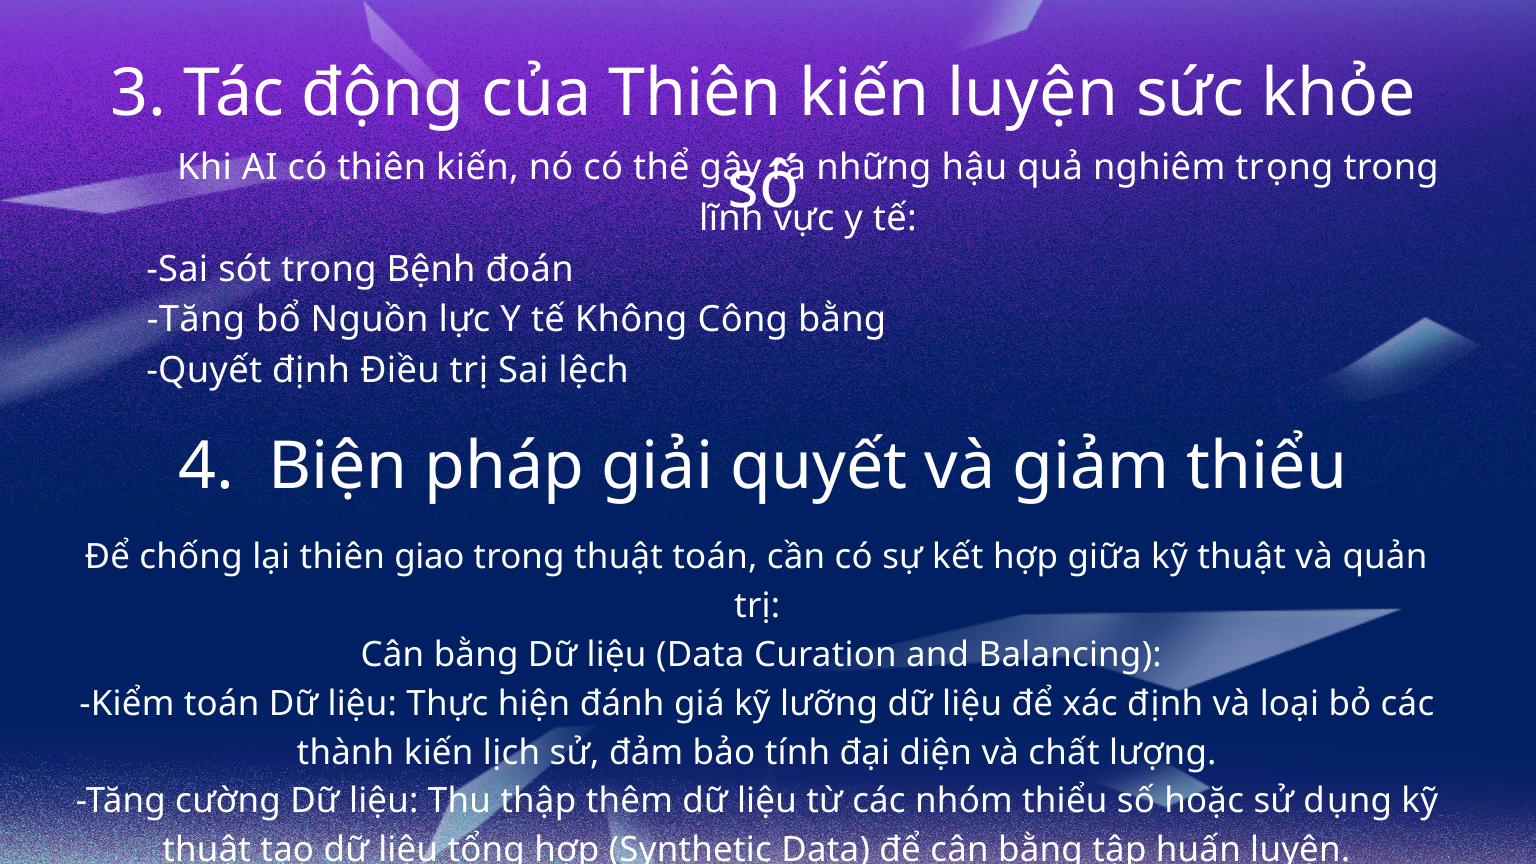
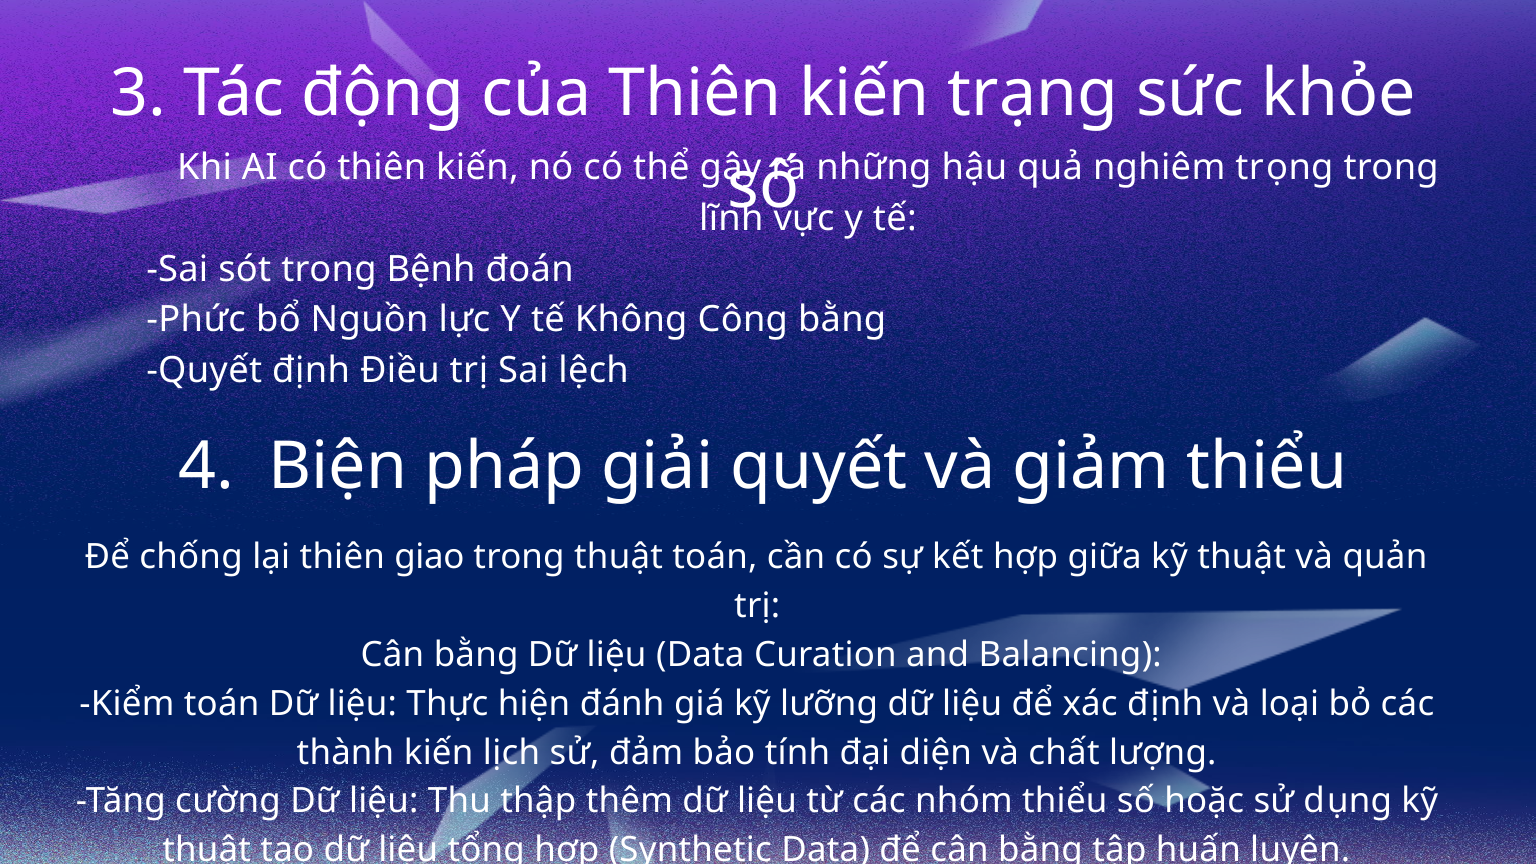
kiến luyện: luyện -> trạng
Tăng at (196, 320): Tăng -> Phức
